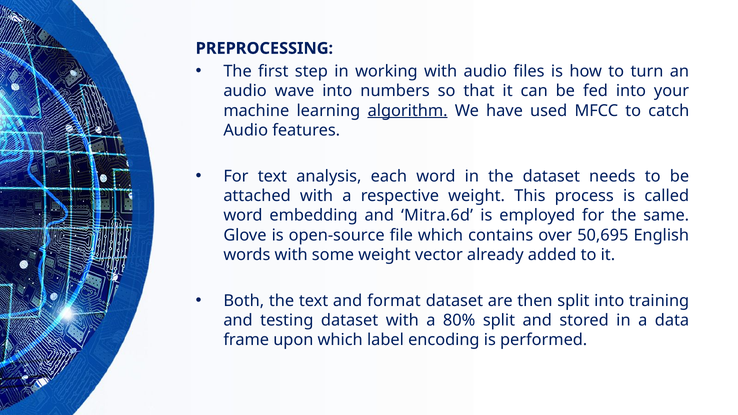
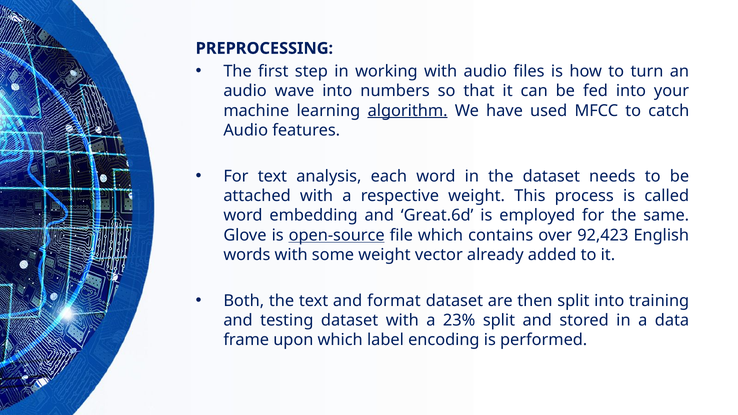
Mitra.6d: Mitra.6d -> Great.6d
open-source underline: none -> present
50,695: 50,695 -> 92,423
80%: 80% -> 23%
